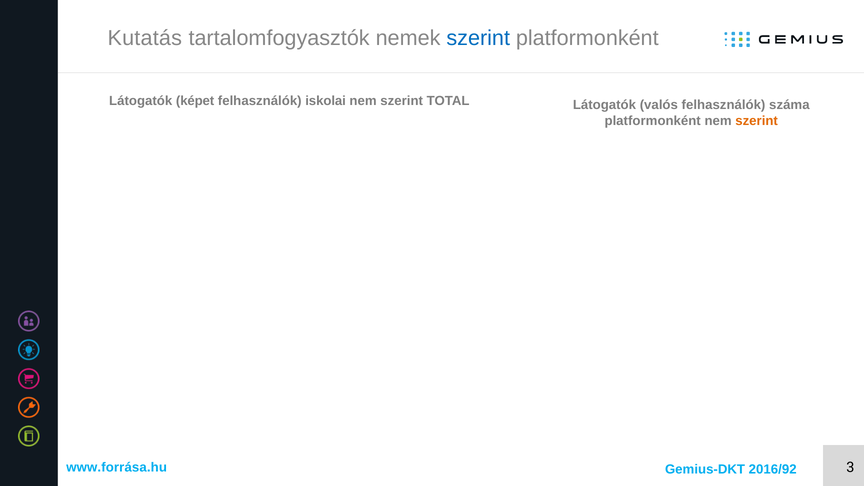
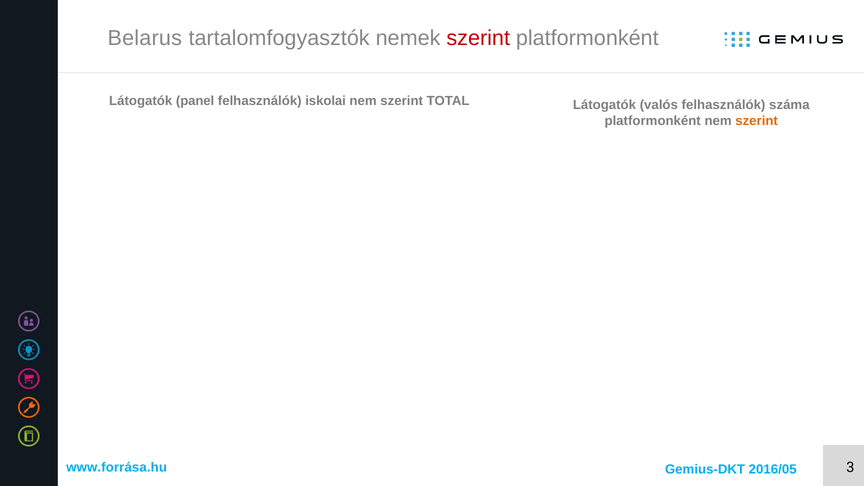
Kutatás: Kutatás -> Belarus
szerint at (478, 38) colour: blue -> red
képet: képet -> panel
2016/92: 2016/92 -> 2016/05
